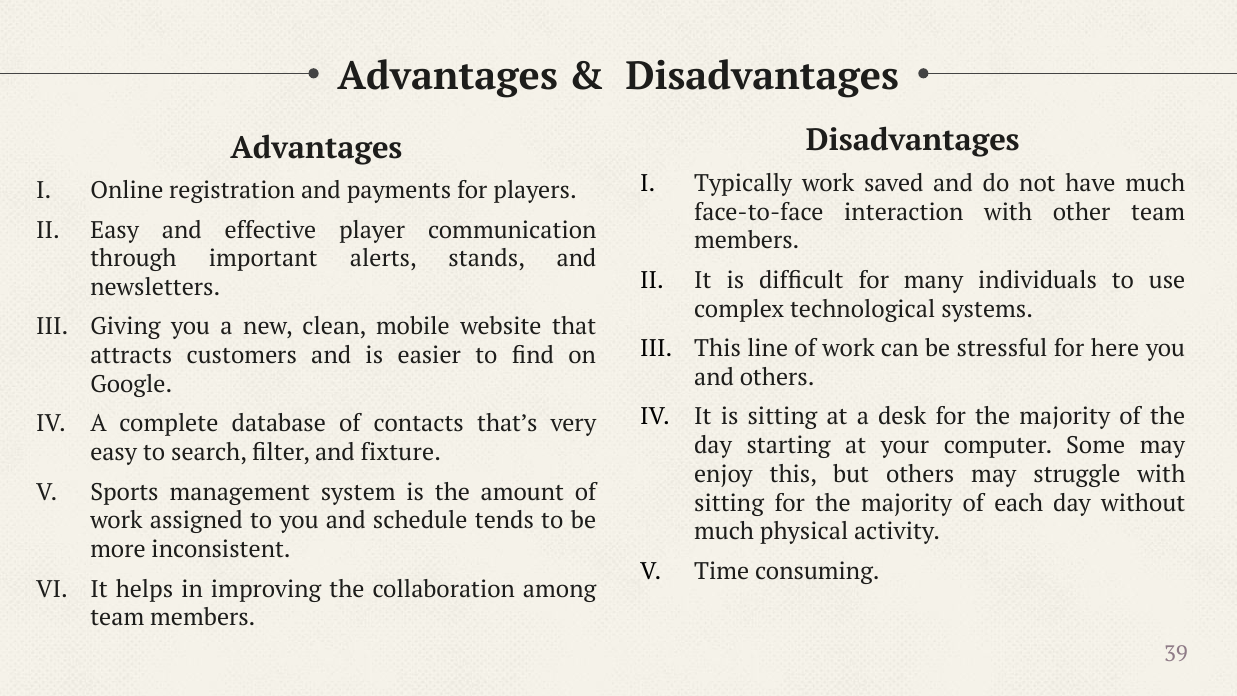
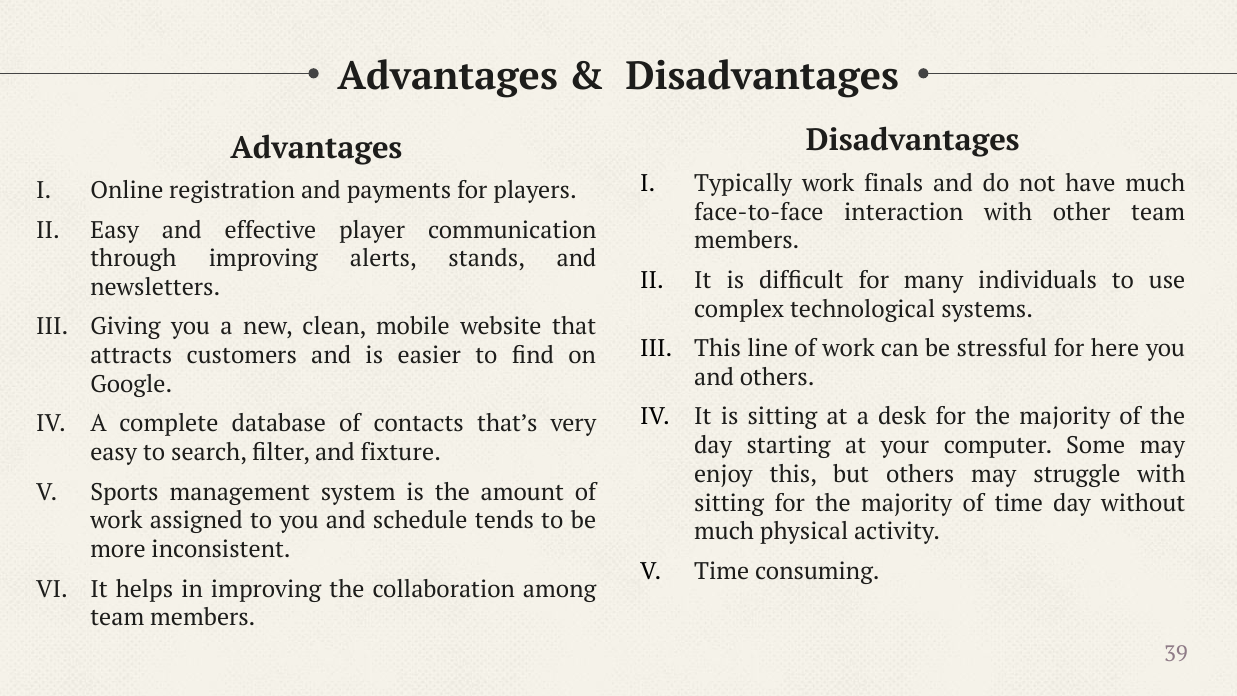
saved: saved -> finals
through important: important -> improving
of each: each -> time
